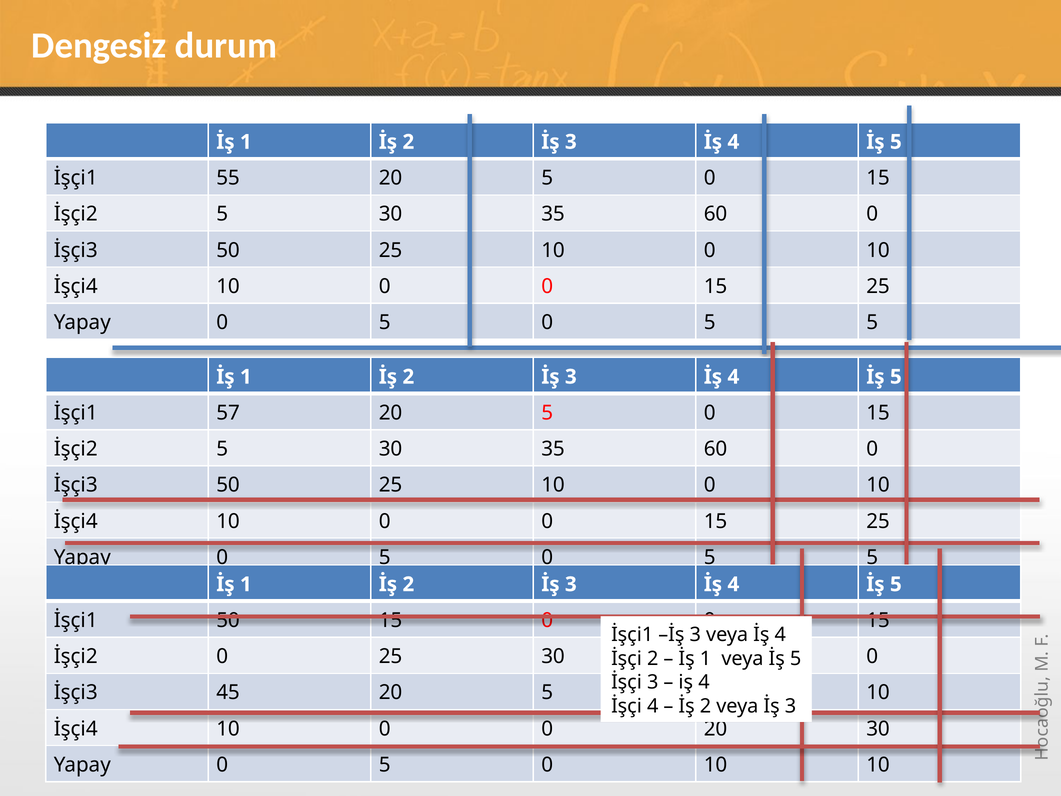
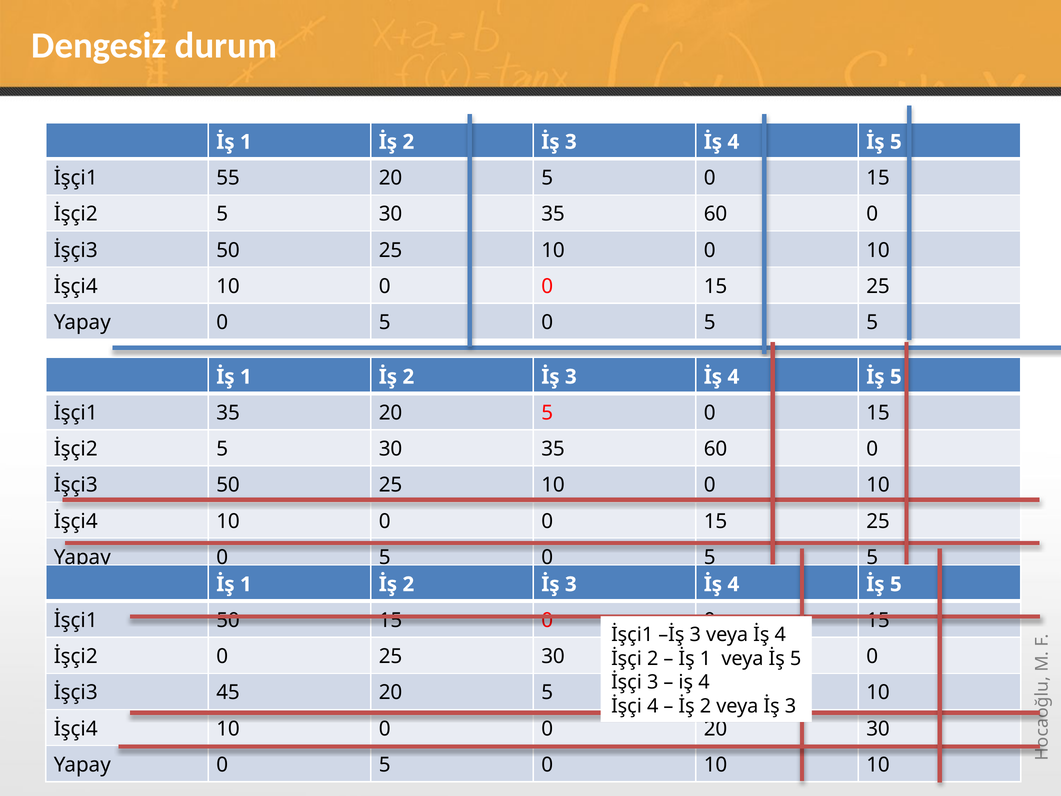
İşçi1 57: 57 -> 35
